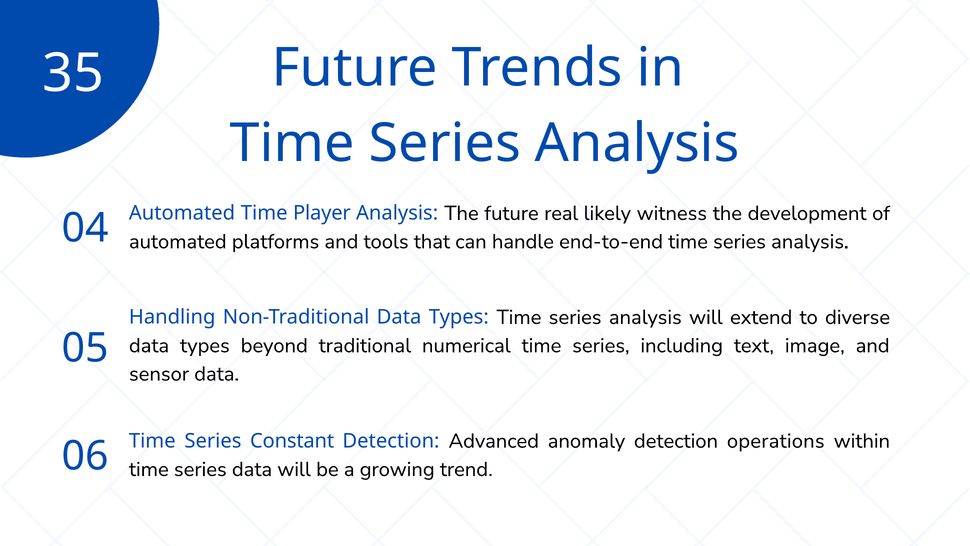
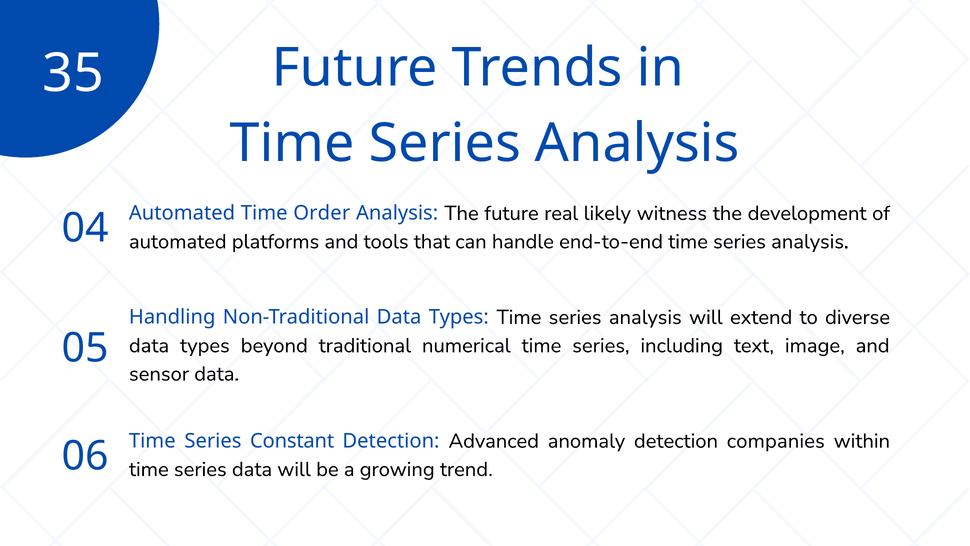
Player: Player -> Order
operations: operations -> companies
